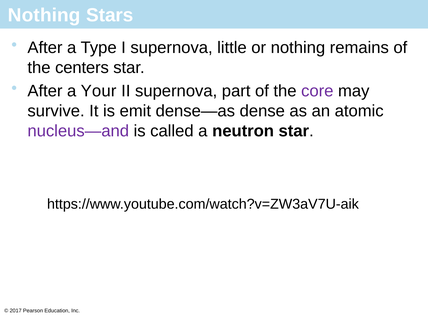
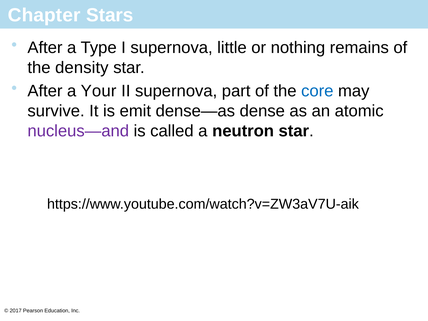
Nothing at (44, 15): Nothing -> Chapter
centers: centers -> density
core colour: purple -> blue
